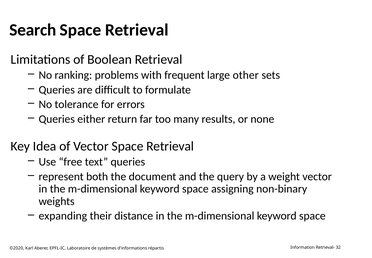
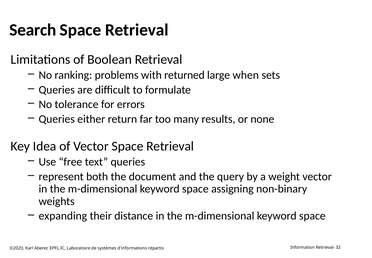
frequent: frequent -> returned
other: other -> when
